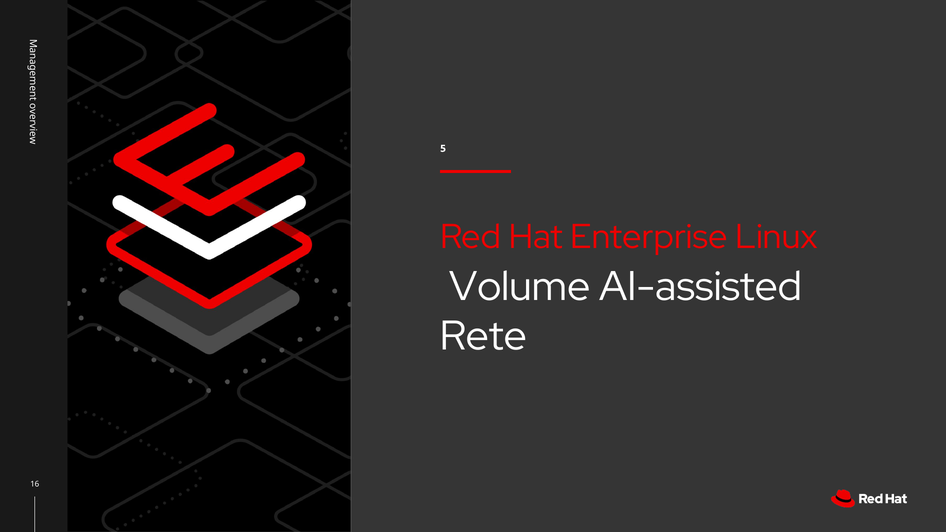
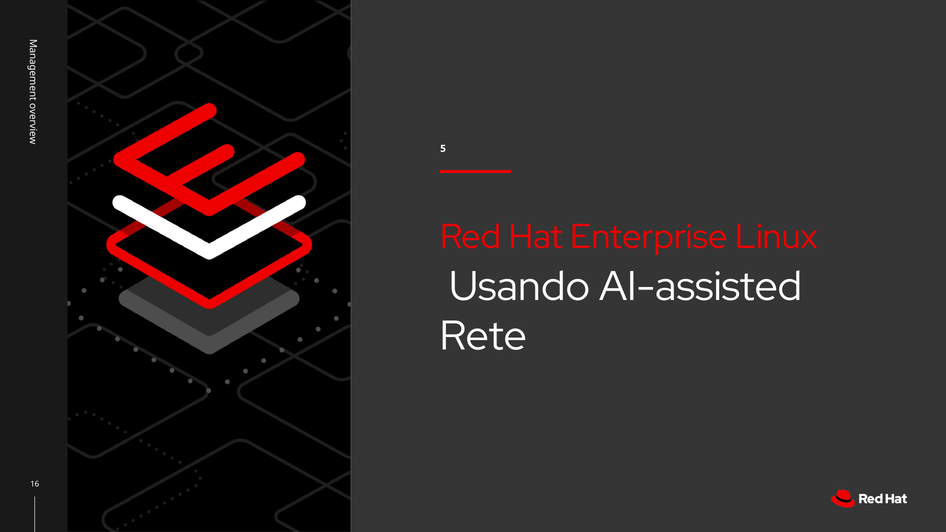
Volume: Volume -> Usando
